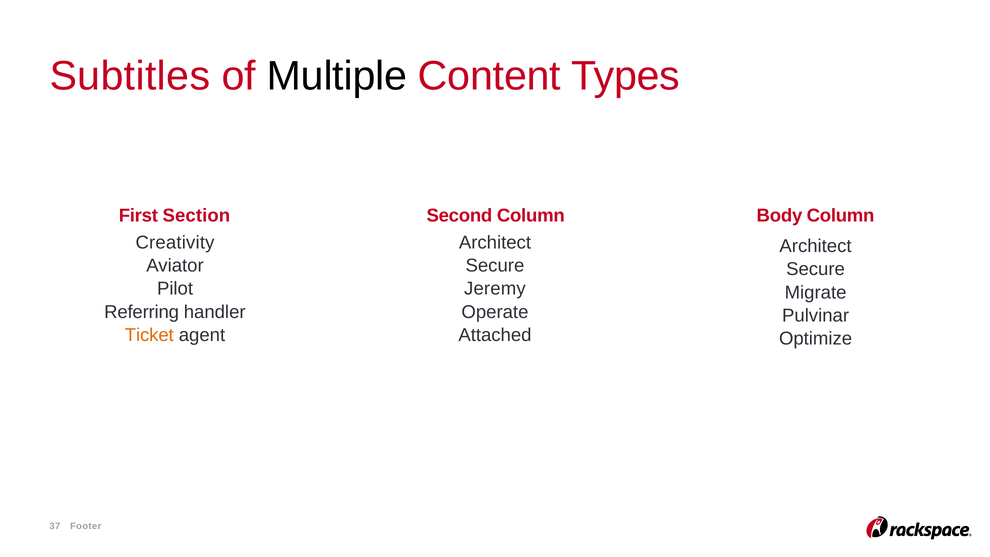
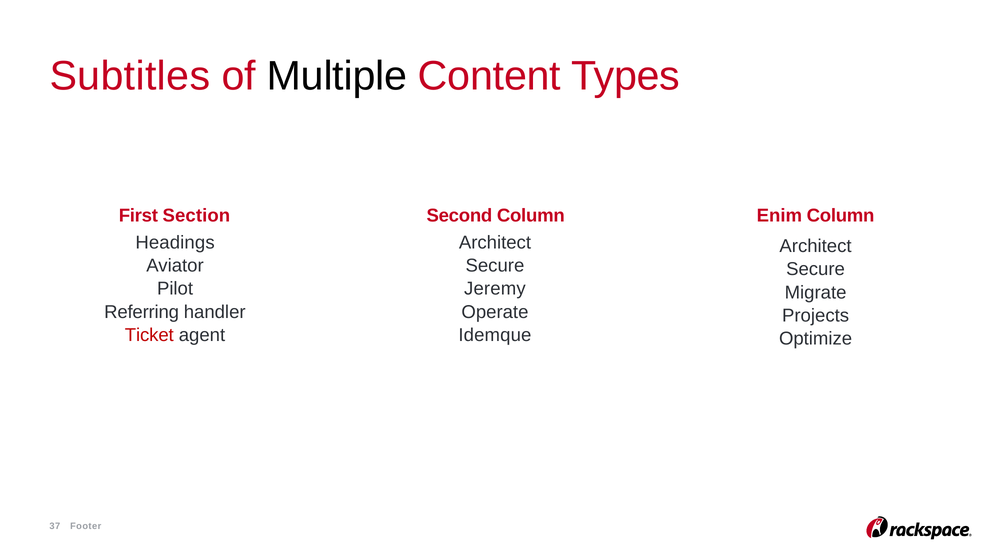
Body: Body -> Enim
Creativity: Creativity -> Headings
Pulvinar: Pulvinar -> Projects
Ticket colour: orange -> red
Attached: Attached -> Idemque
